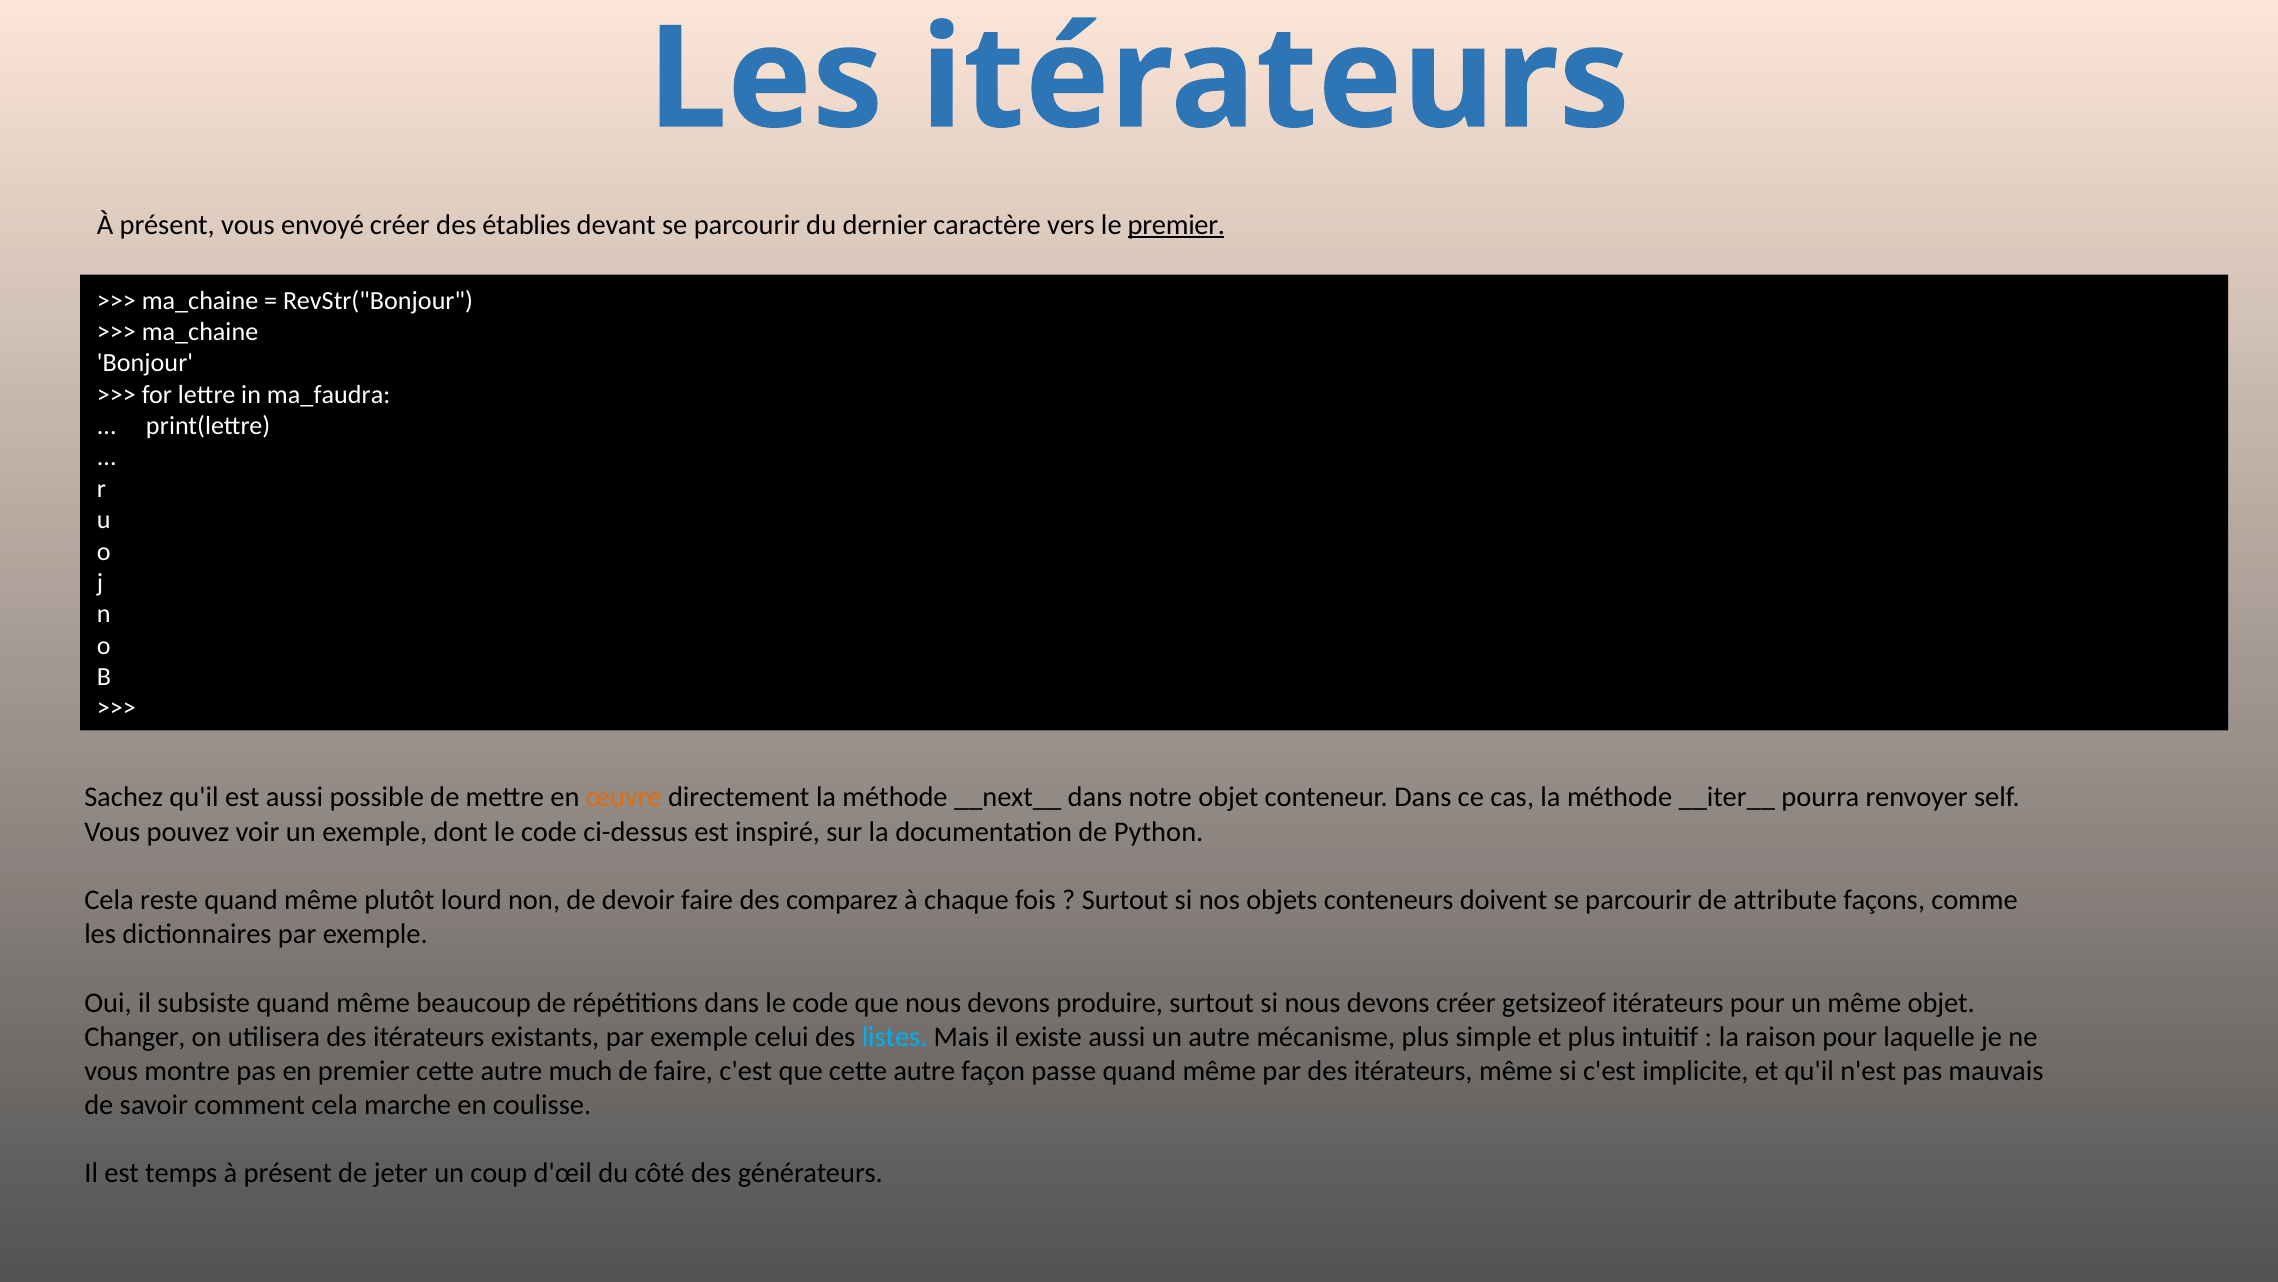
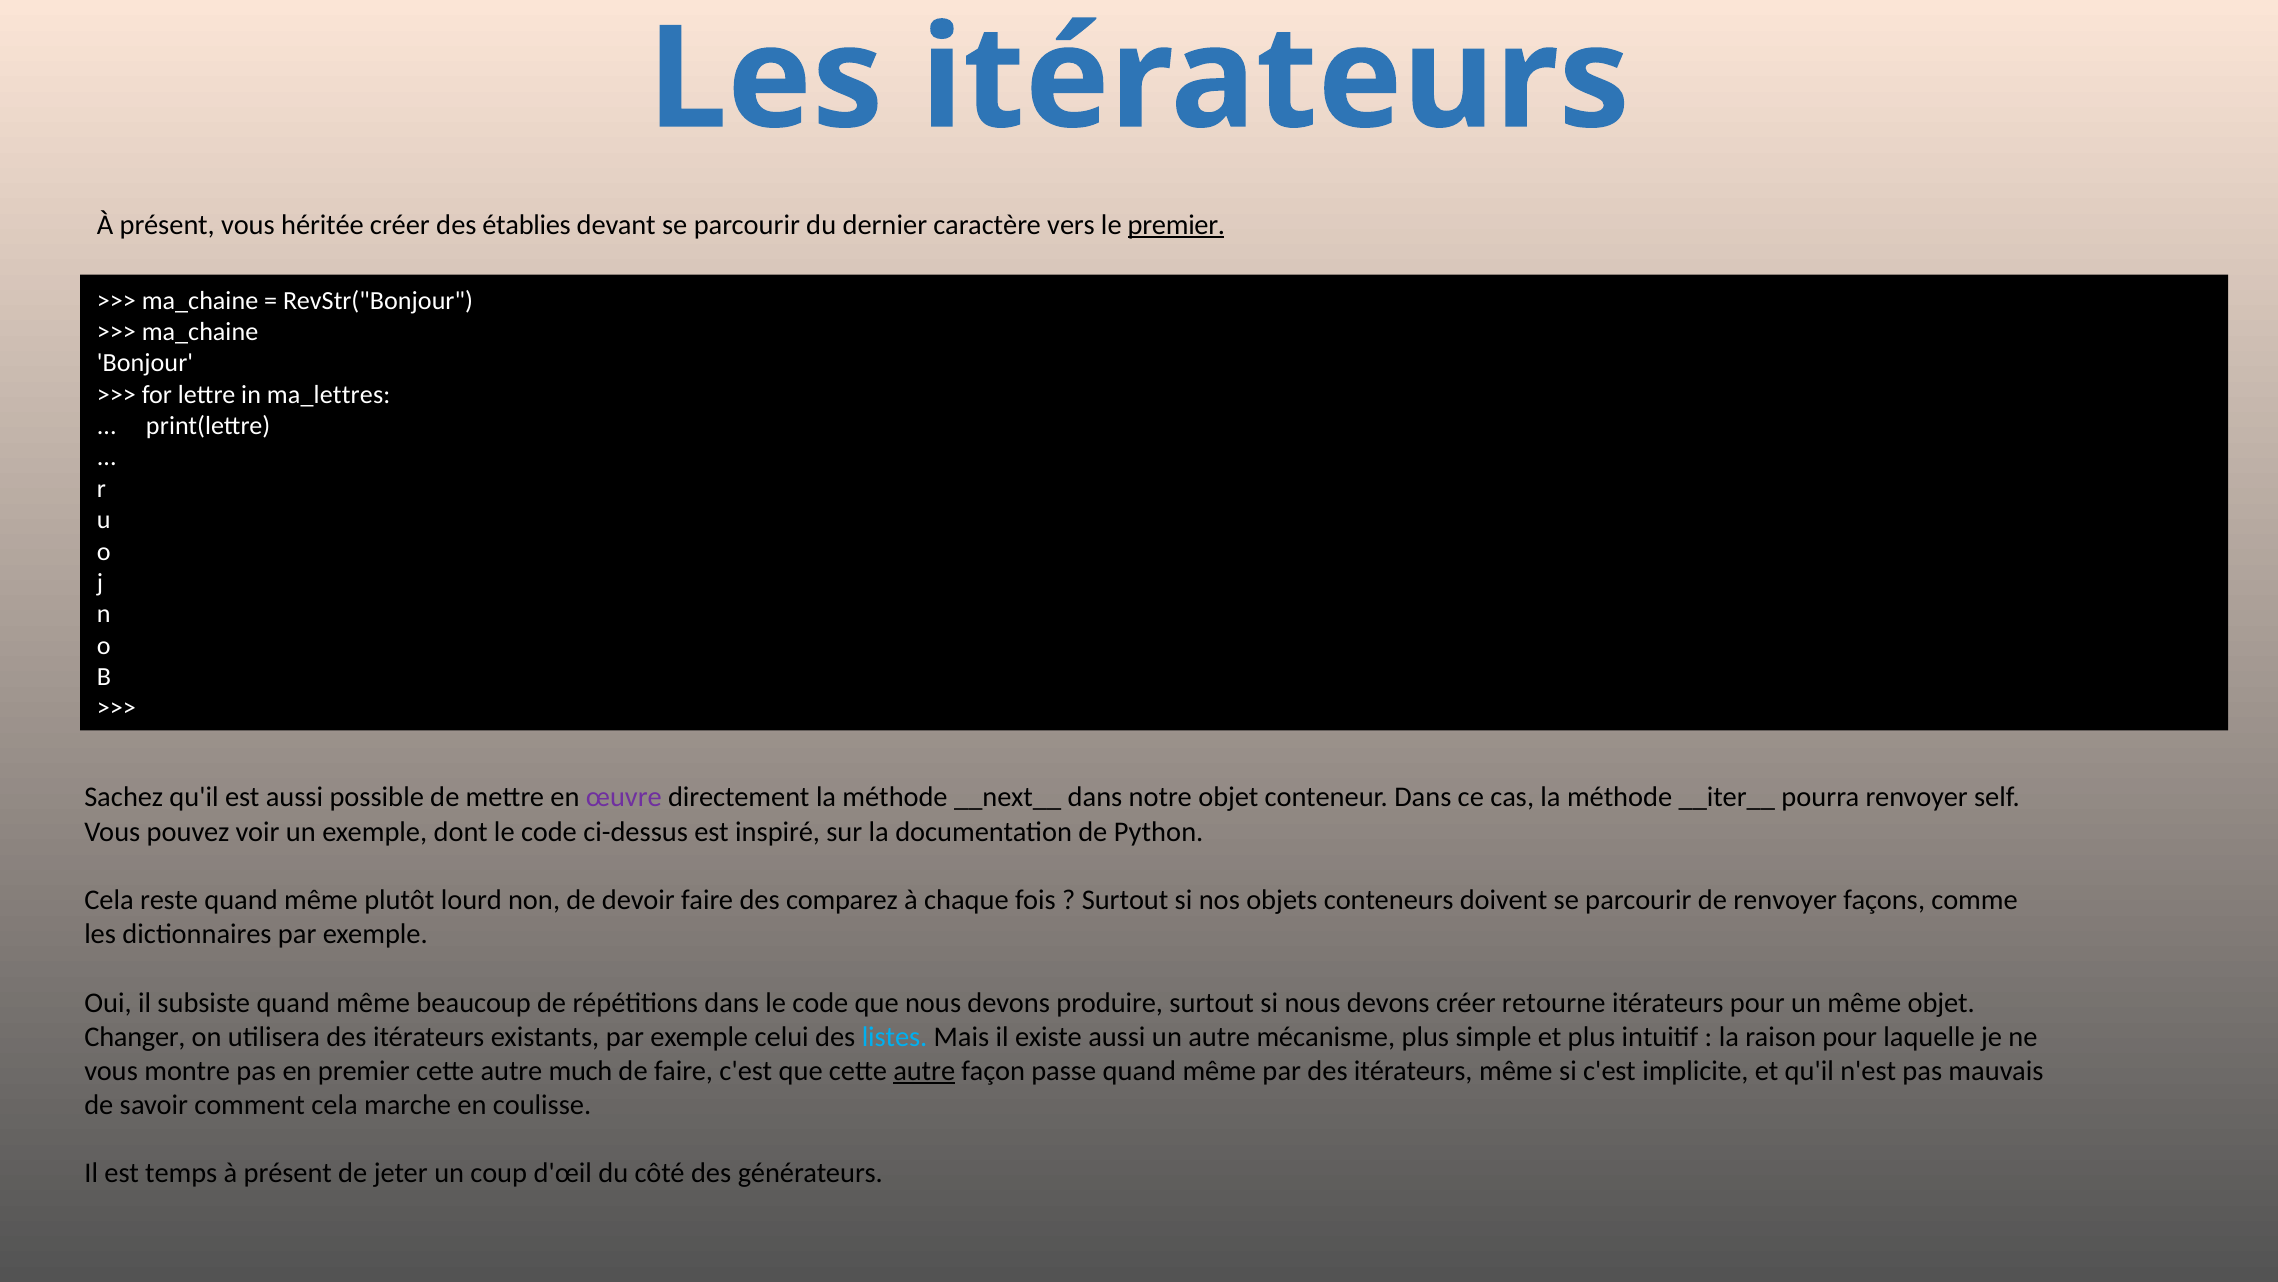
envoyé: envoyé -> héritée
ma_faudra: ma_faudra -> ma_lettres
œuvre colour: orange -> purple
de attribute: attribute -> renvoyer
getsizeof: getsizeof -> retourne
autre at (924, 1070) underline: none -> present
